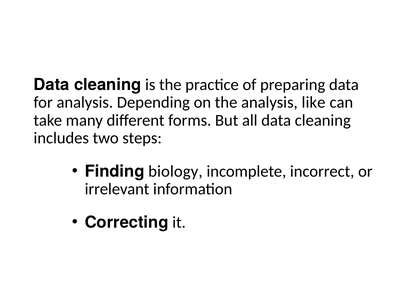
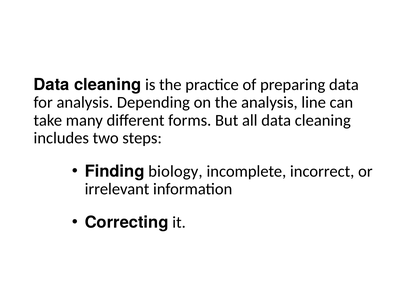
like: like -> line
